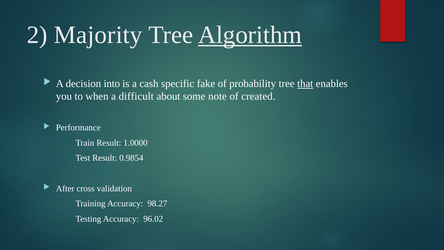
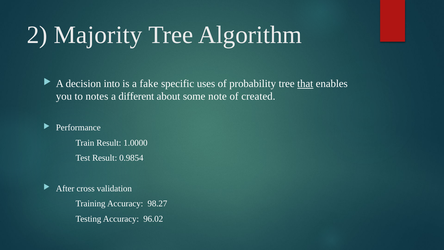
Algorithm underline: present -> none
cash: cash -> fake
fake: fake -> uses
when: when -> notes
difficult: difficult -> different
